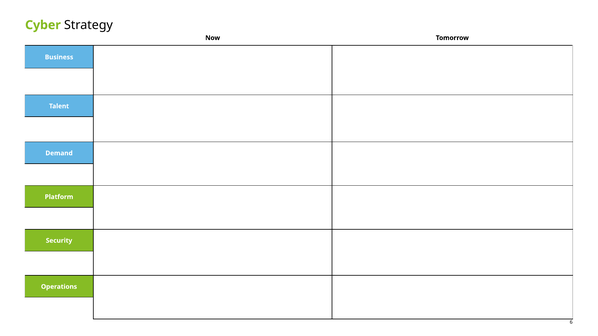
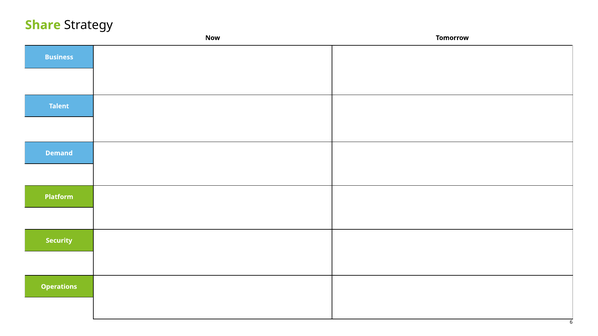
Cyber: Cyber -> Share
